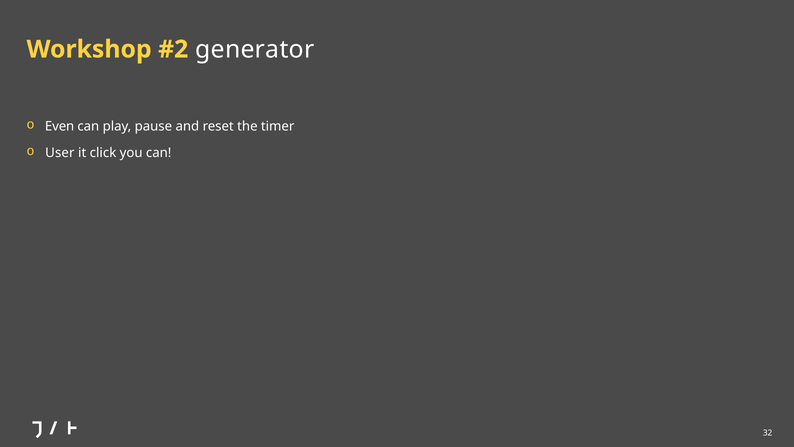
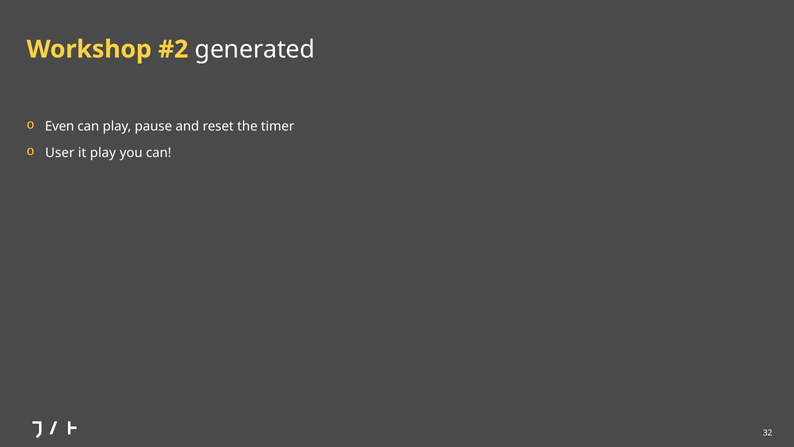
generator: generator -> generated
it click: click -> play
